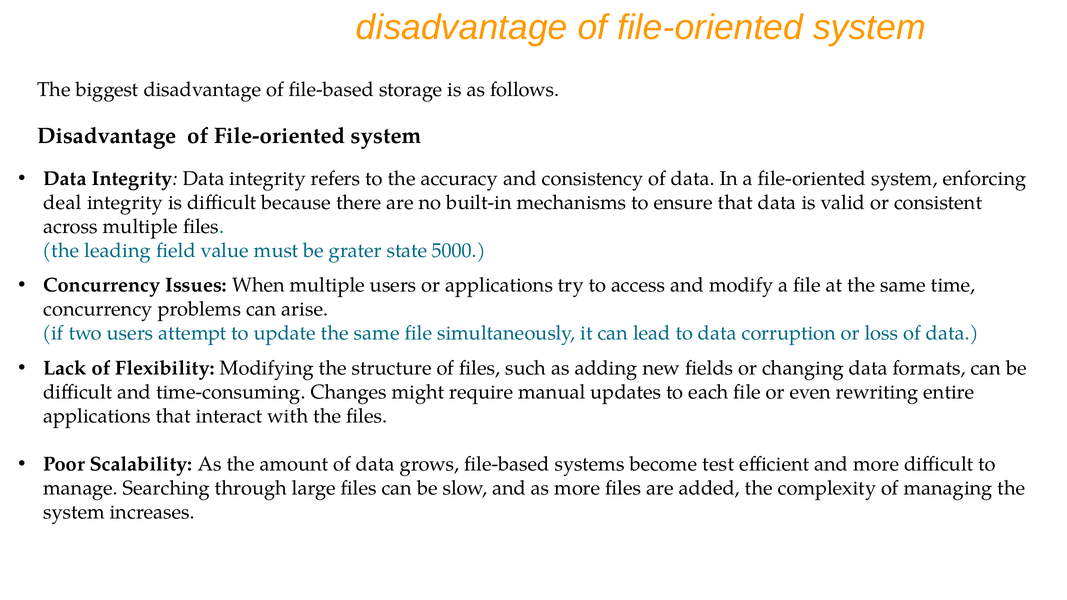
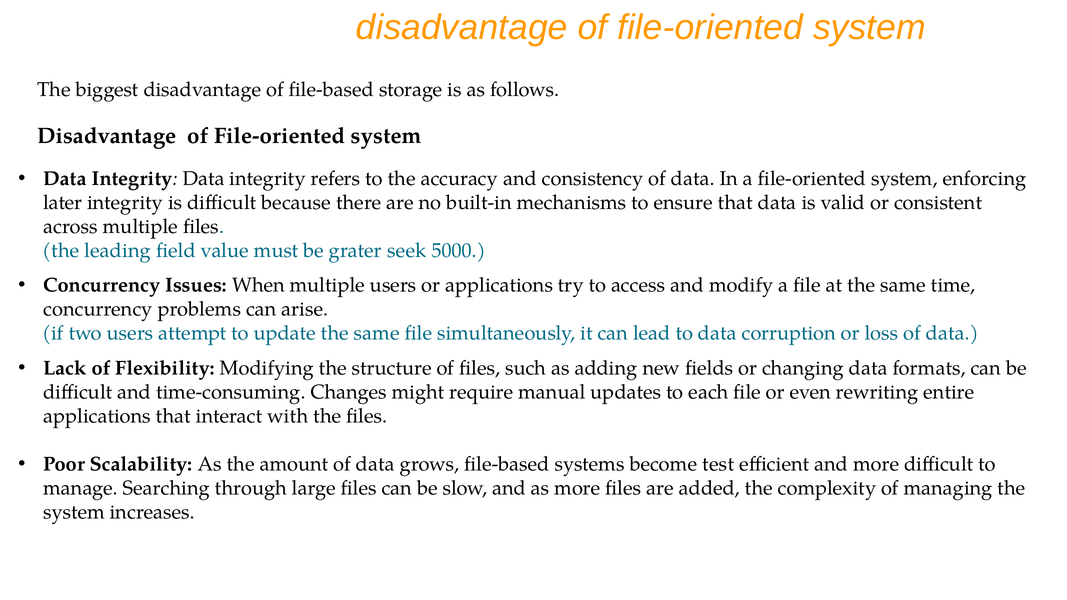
deal: deal -> later
state: state -> seek
